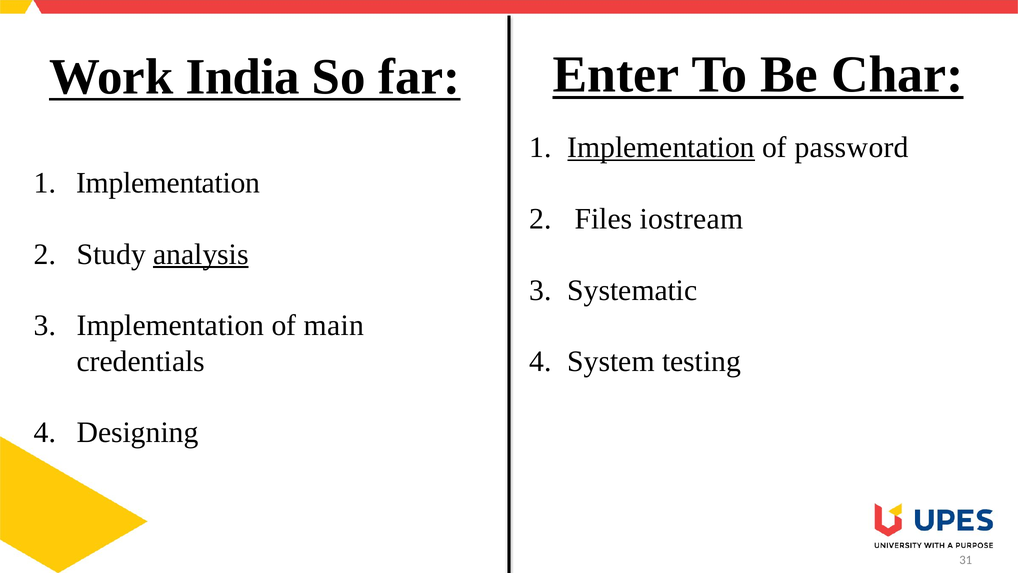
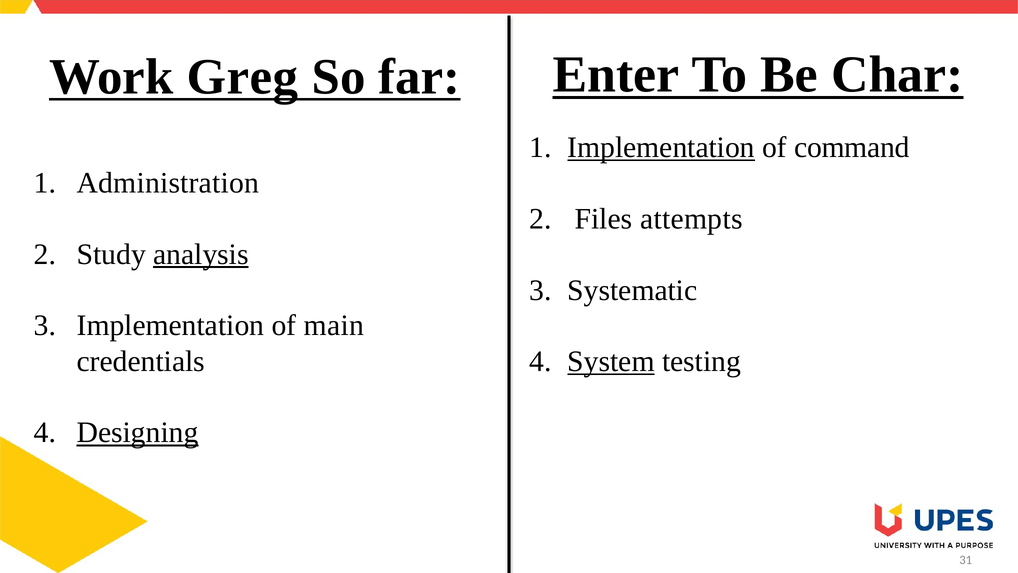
India: India -> Greg
password: password -> command
Implementation at (168, 183): Implementation -> Administration
iostream: iostream -> attempts
System underline: none -> present
Designing underline: none -> present
